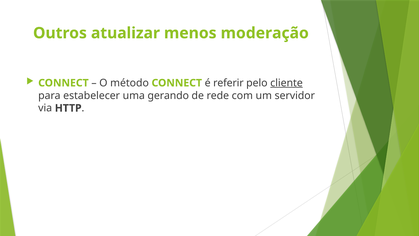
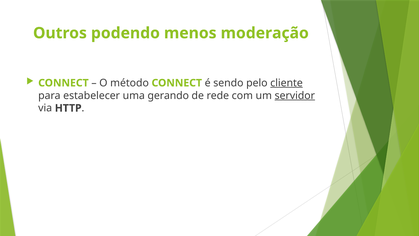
atualizar: atualizar -> podendo
referir: referir -> sendo
servidor underline: none -> present
